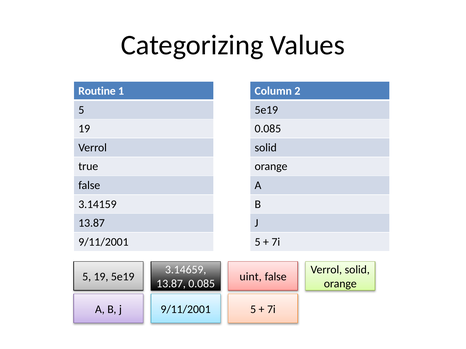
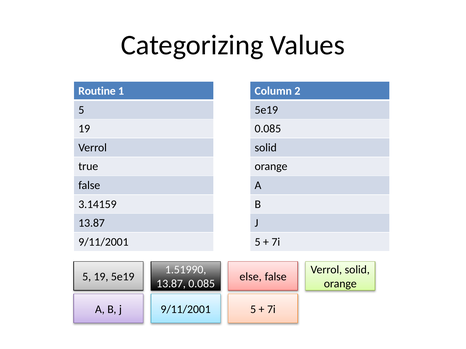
3.14659: 3.14659 -> 1.51990
uint: uint -> else
